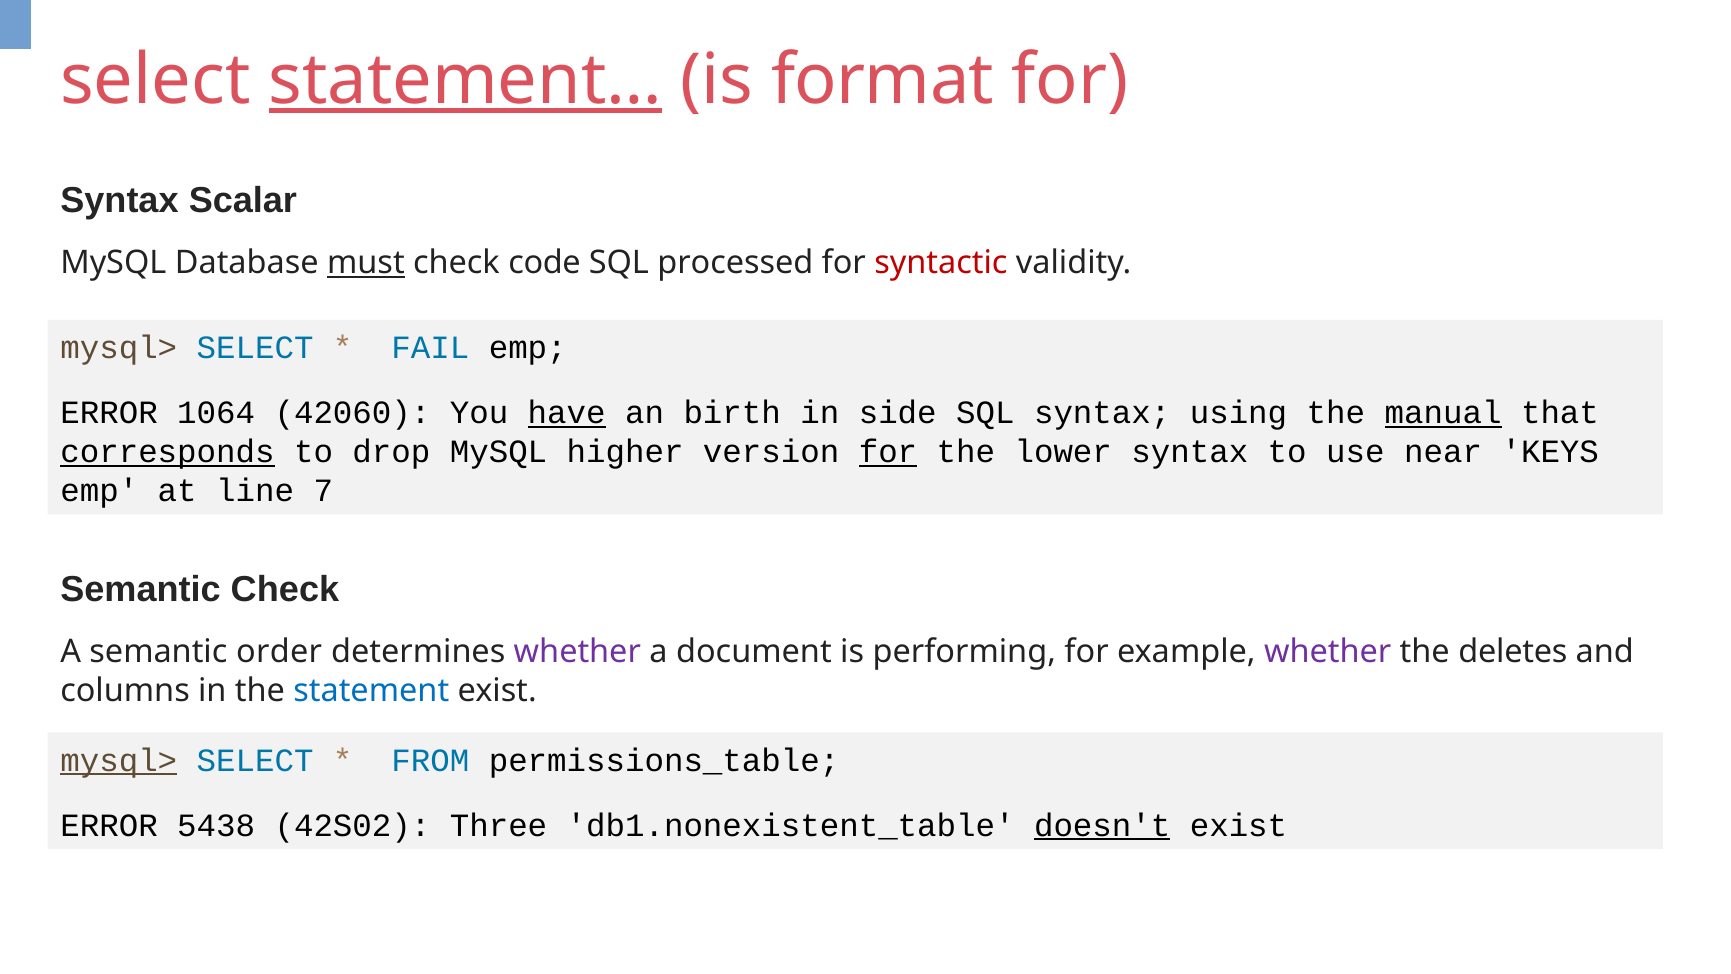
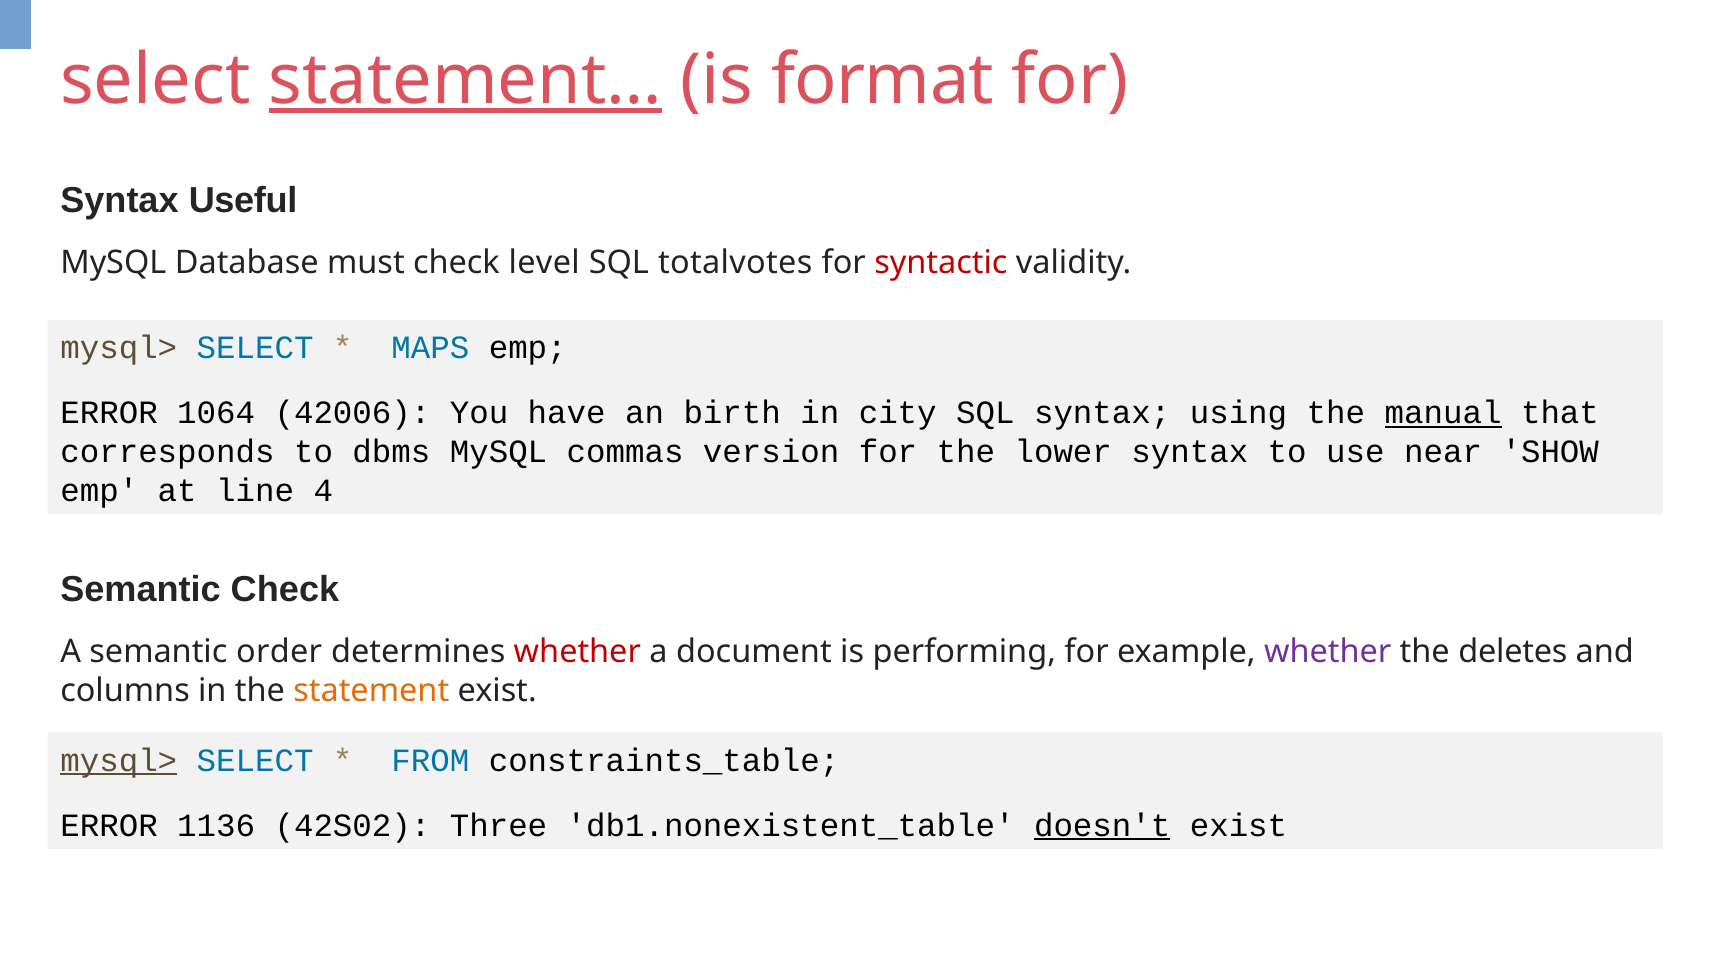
Scalar: Scalar -> Useful
must underline: present -> none
code: code -> level
processed: processed -> totalvotes
FAIL: FAIL -> MAPS
42060: 42060 -> 42006
have underline: present -> none
side: side -> city
corresponds underline: present -> none
drop: drop -> dbms
higher: higher -> commas
for at (888, 452) underline: present -> none
KEYS: KEYS -> SHOW
7: 7 -> 4
whether at (577, 651) colour: purple -> red
statement colour: blue -> orange
permissions_table: permissions_table -> constraints_table
5438: 5438 -> 1136
